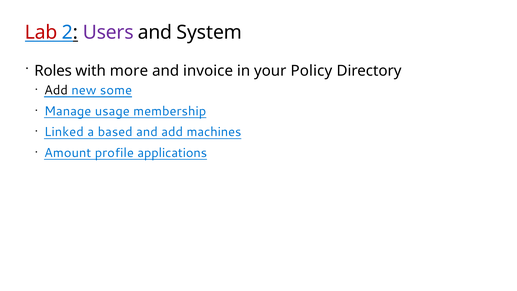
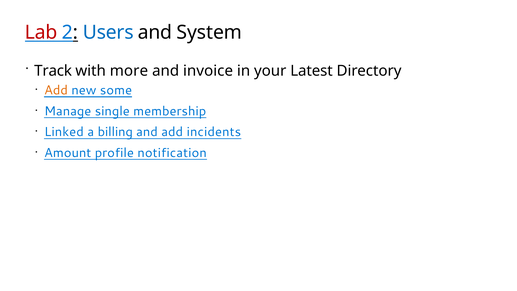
Users colour: purple -> blue
Roles: Roles -> Track
Policy: Policy -> Latest
Add at (56, 90) colour: black -> orange
usage: usage -> single
based: based -> billing
machines: machines -> incidents
applications: applications -> notification
